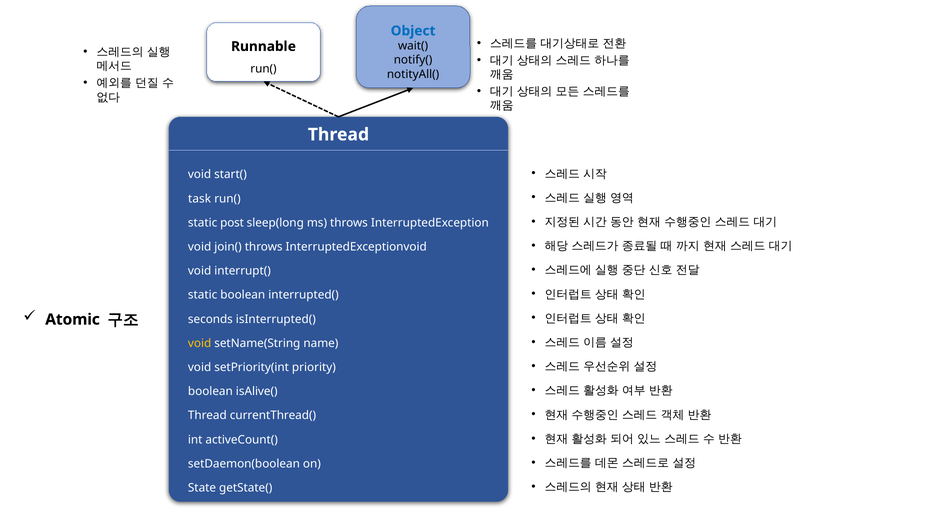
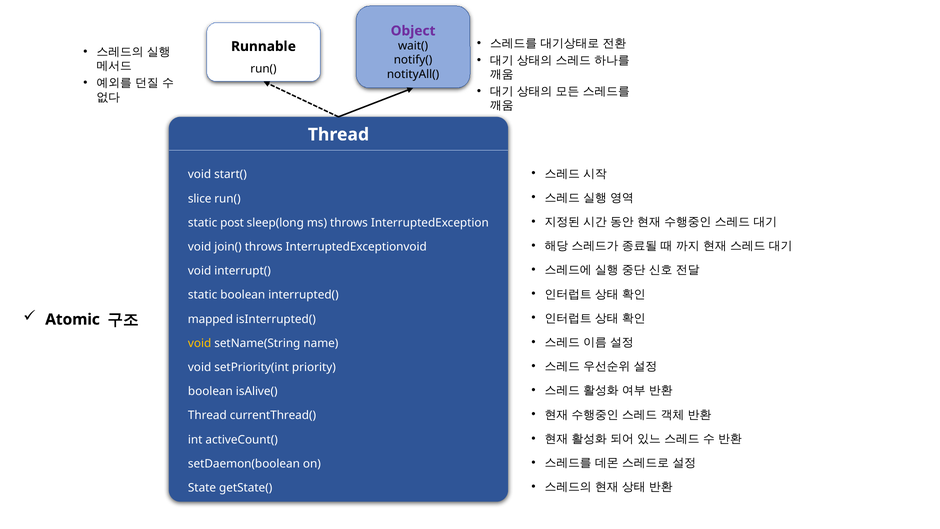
Object colour: blue -> purple
task: task -> slice
seconds: seconds -> mapped
